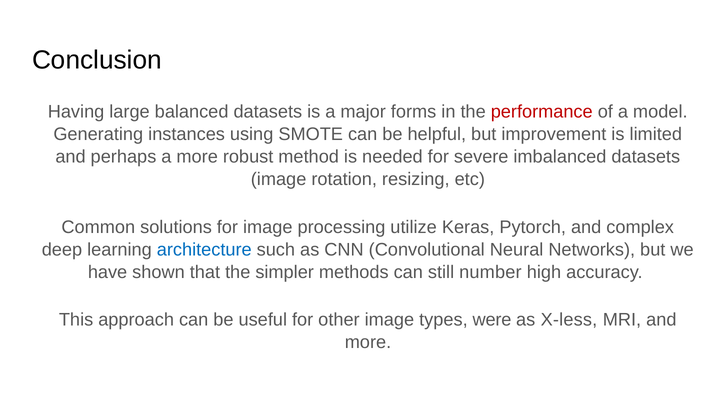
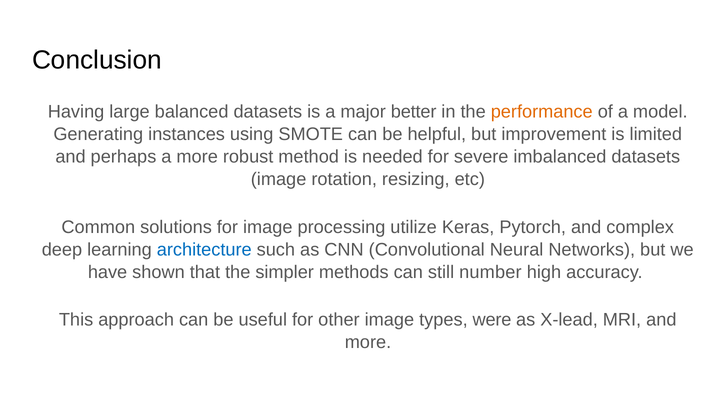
forms: forms -> better
performance colour: red -> orange
X-less: X-less -> X-lead
